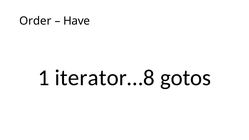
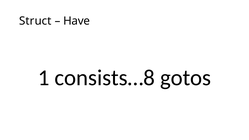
Order: Order -> Struct
iterator…8: iterator…8 -> consists…8
